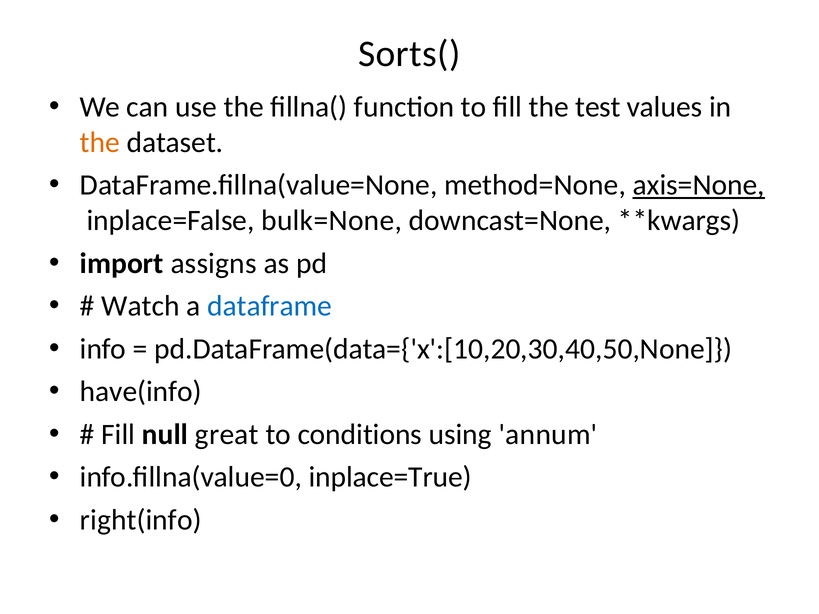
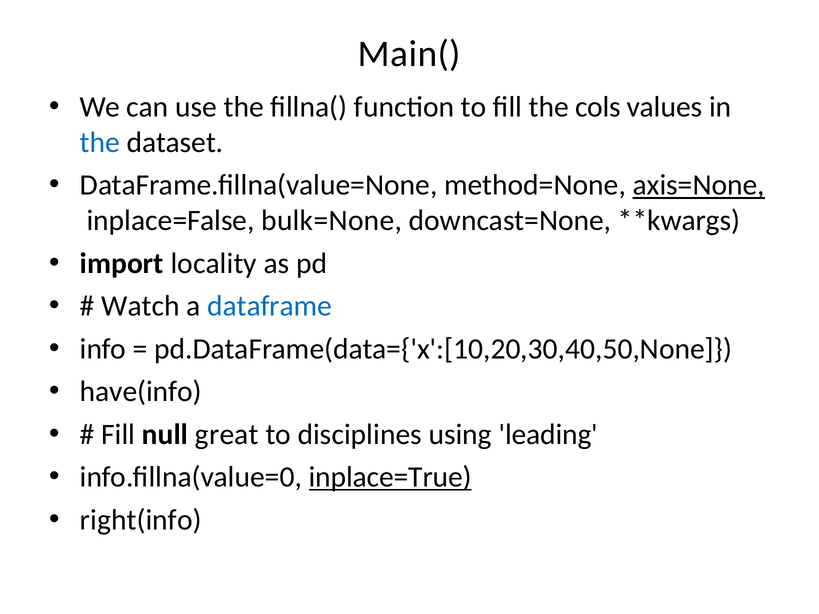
Sorts(: Sorts( -> Main(
test: test -> cols
the at (100, 143) colour: orange -> blue
assigns: assigns -> locality
conditions: conditions -> disciplines
annum: annum -> leading
inplace=True underline: none -> present
